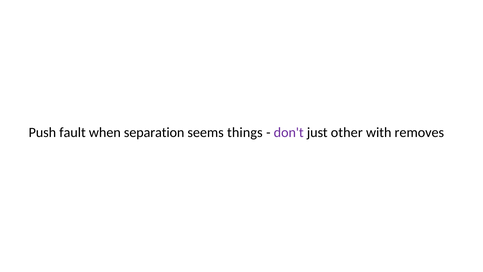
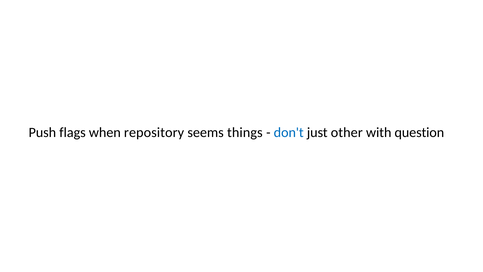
fault: fault -> flags
separation: separation -> repository
don't colour: purple -> blue
removes: removes -> question
